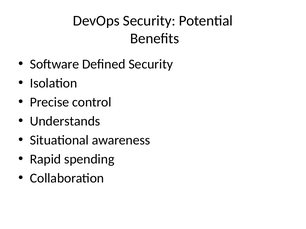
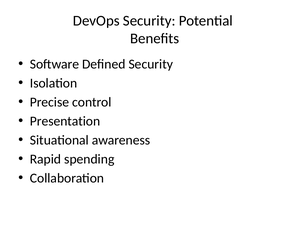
Understands: Understands -> Presentation
